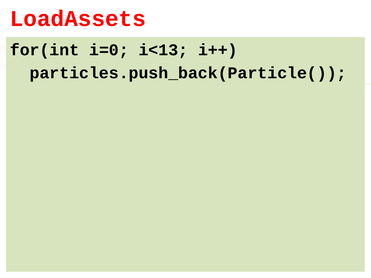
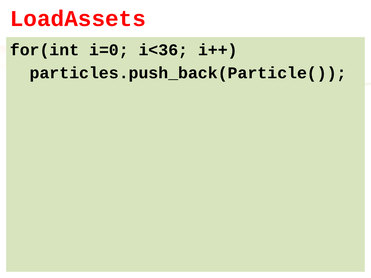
i<13: i<13 -> i<36
